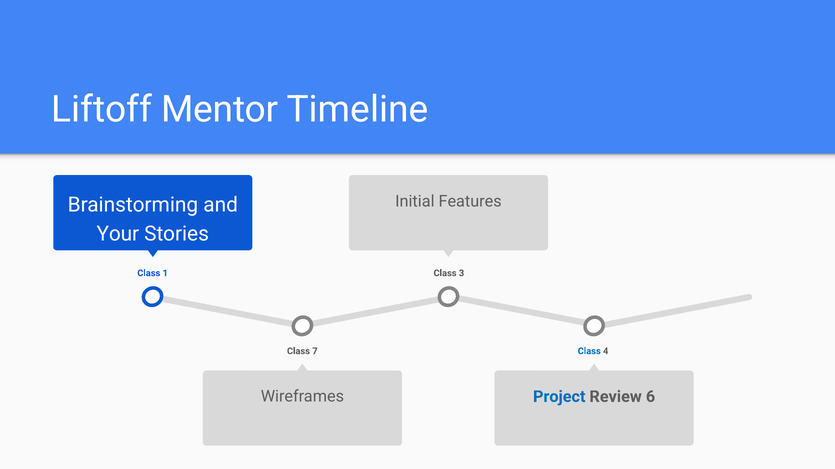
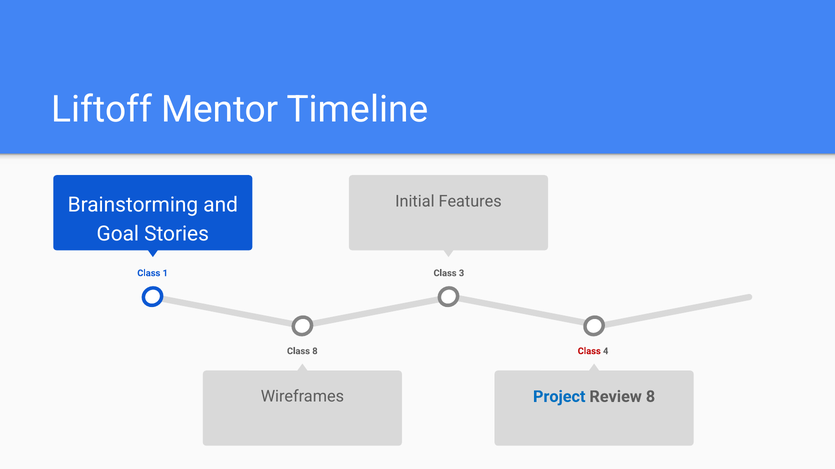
Your: Your -> Goal
Class 7: 7 -> 8
Class at (589, 352) colour: blue -> red
Review 6: 6 -> 8
